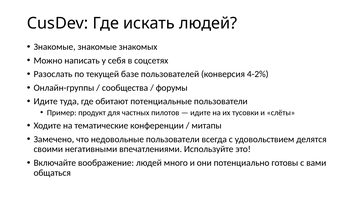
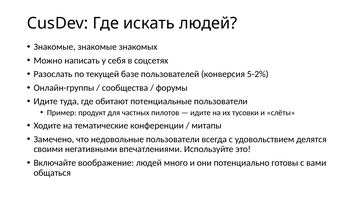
4-2%: 4-2% -> 5-2%
